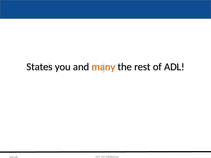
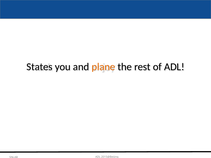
many: many -> plane
